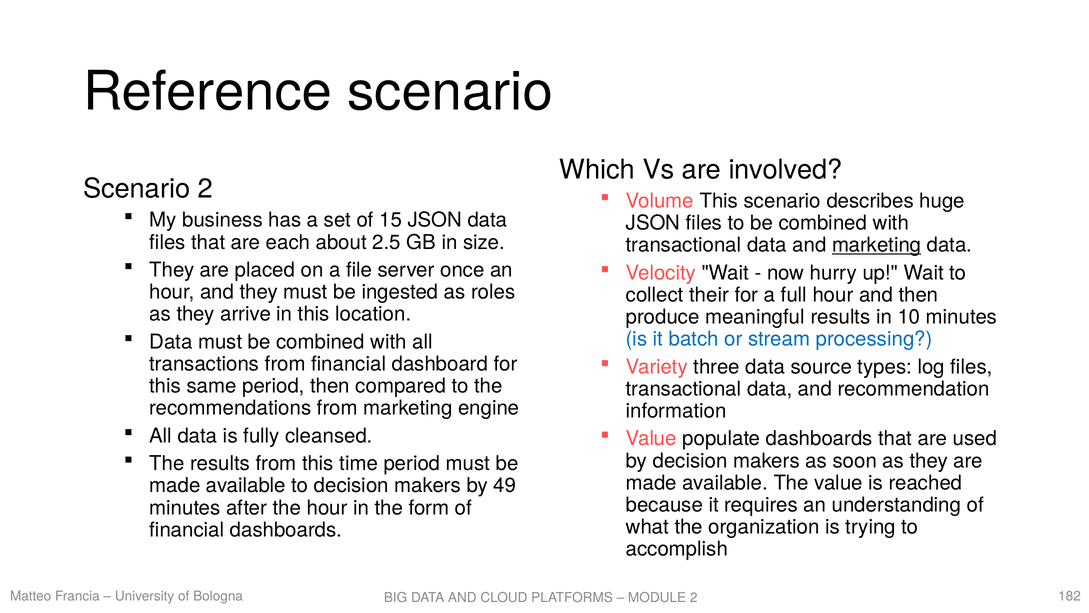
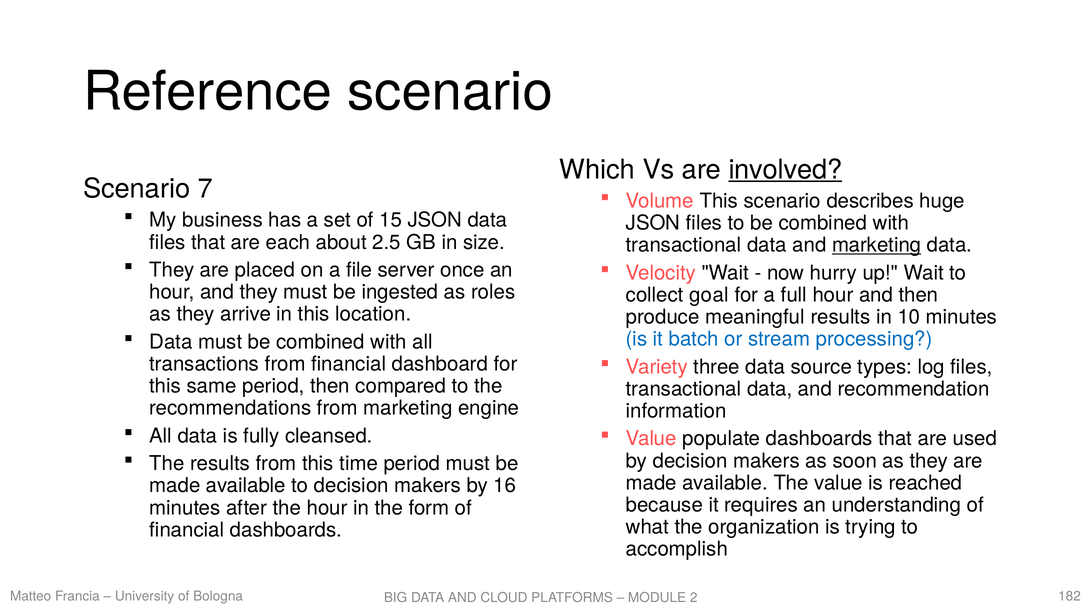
involved underline: none -> present
Scenario 2: 2 -> 7
their: their -> goal
49: 49 -> 16
